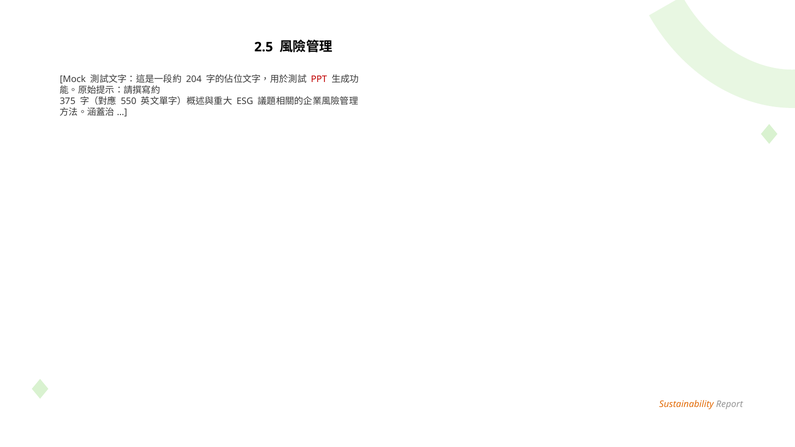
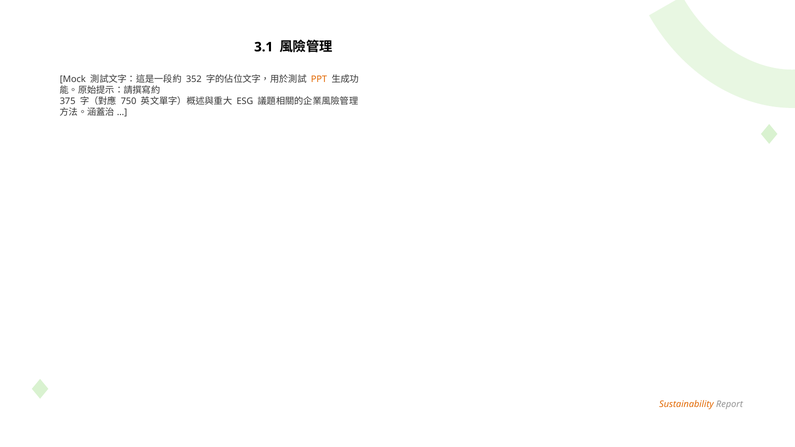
2.5: 2.5 -> 3.1
204: 204 -> 352
PPT colour: red -> orange
550: 550 -> 750
